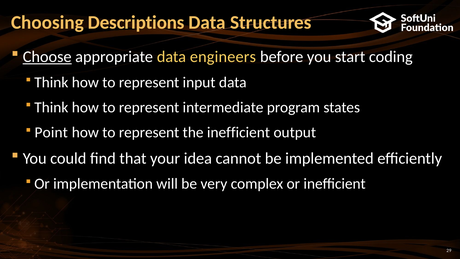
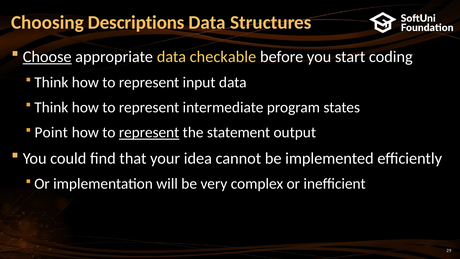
engineers: engineers -> checkable
represent at (149, 132) underline: none -> present
the inefficient: inefficient -> statement
